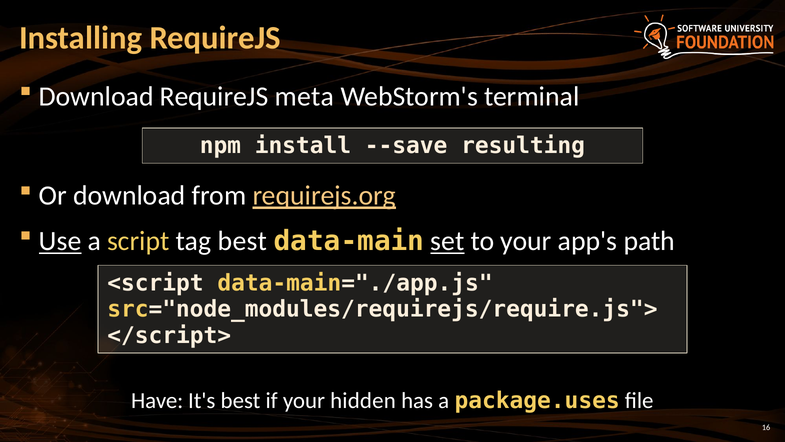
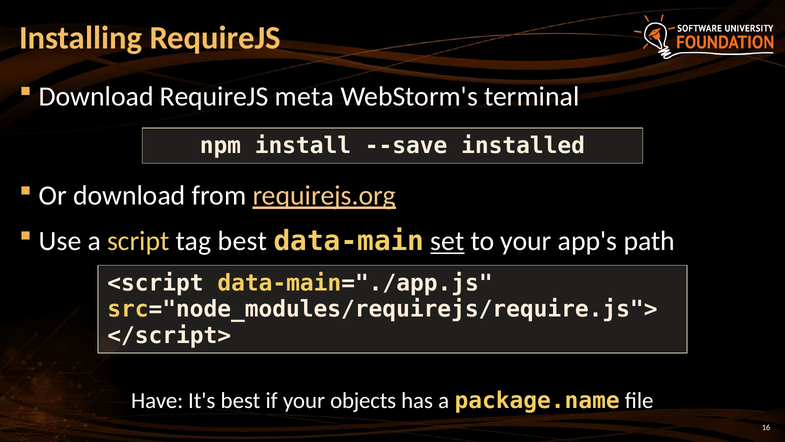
resulting: resulting -> installed
Use underline: present -> none
hidden: hidden -> objects
package.uses: package.uses -> package.name
